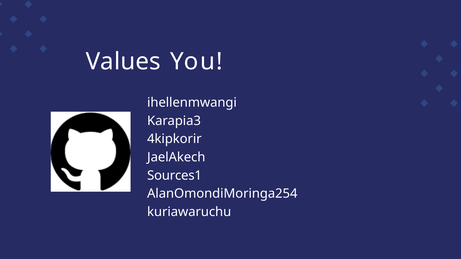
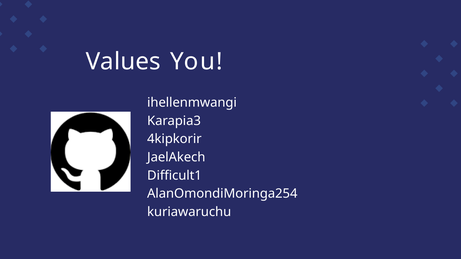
Sources1: Sources1 -> Difficult1
